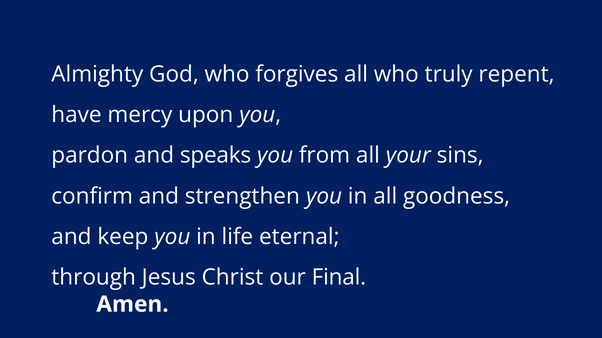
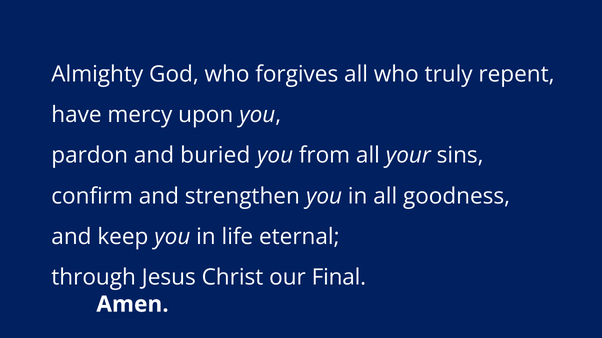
speaks: speaks -> buried
